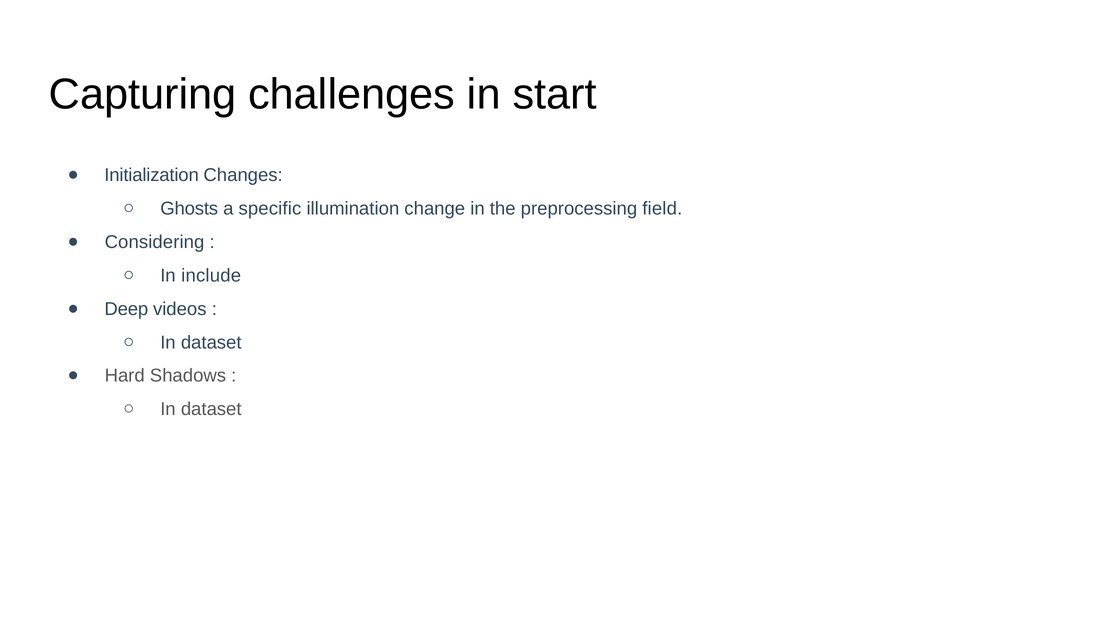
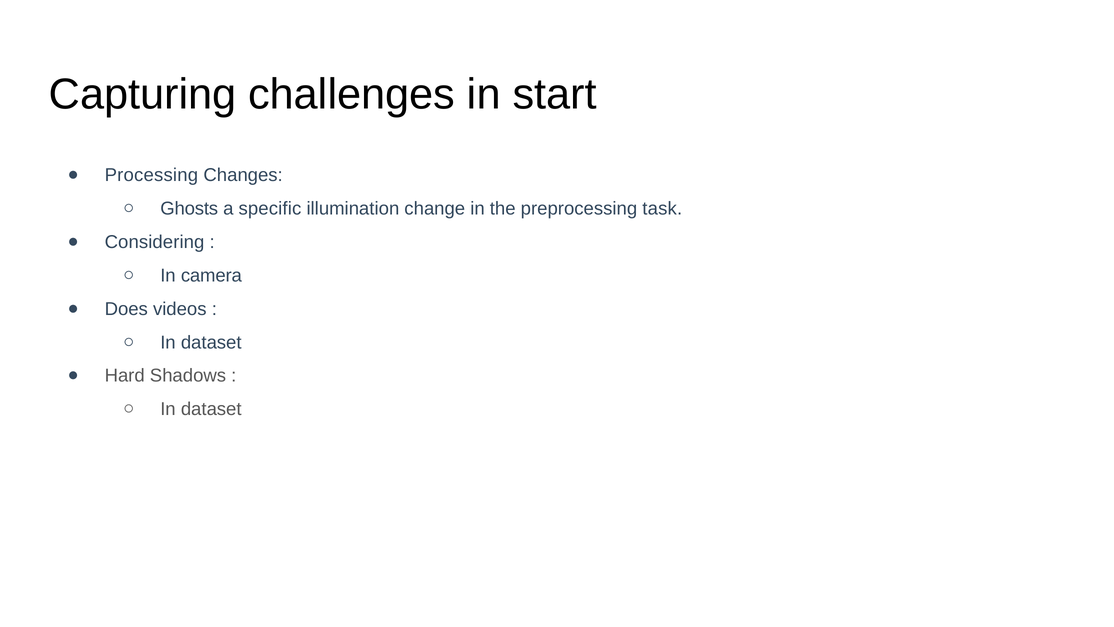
Initialization: Initialization -> Processing
field: field -> task
include: include -> camera
Deep: Deep -> Does
